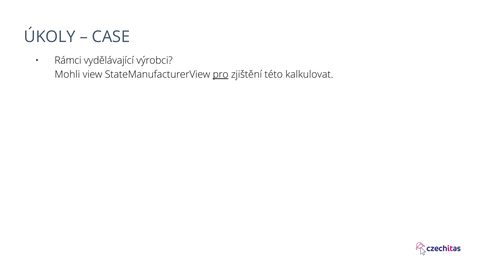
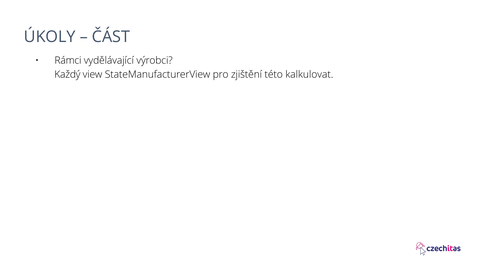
CASE: CASE -> ČÁST
Mohli: Mohli -> Každý
pro underline: present -> none
